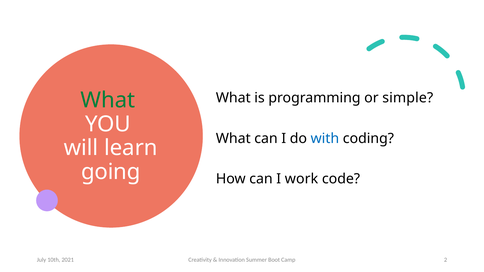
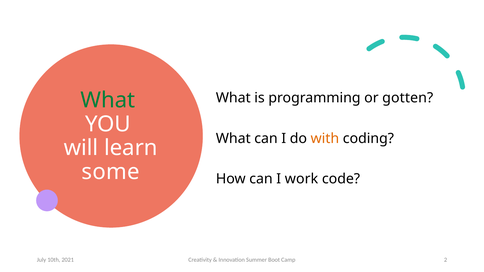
simple: simple -> gotten
with colour: blue -> orange
going: going -> some
